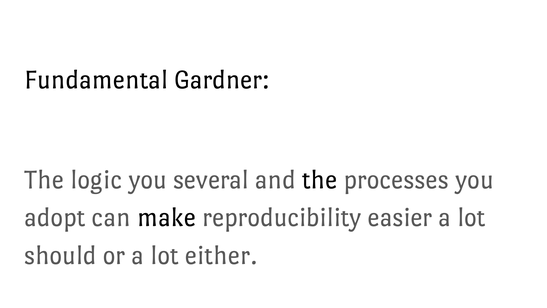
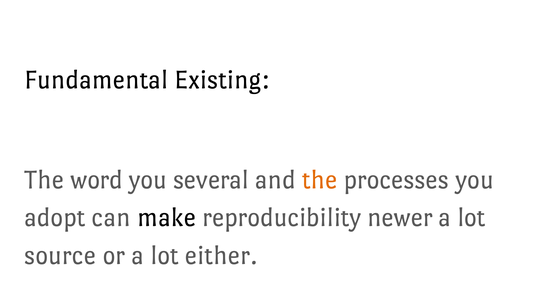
Gardner: Gardner -> Existing
logic: logic -> word
the at (320, 179) colour: black -> orange
easier: easier -> newer
should: should -> source
